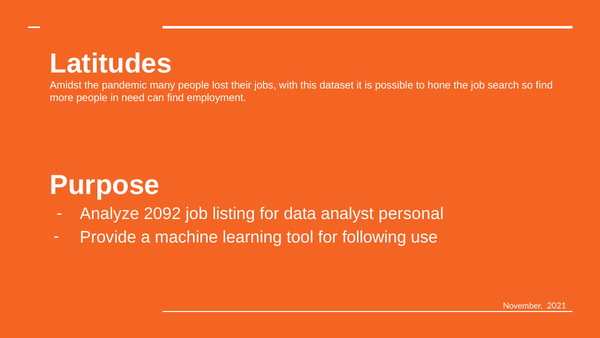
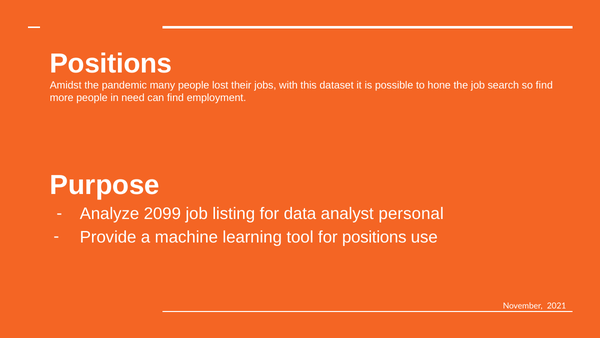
Latitudes at (111, 64): Latitudes -> Positions
2092: 2092 -> 2099
for following: following -> positions
